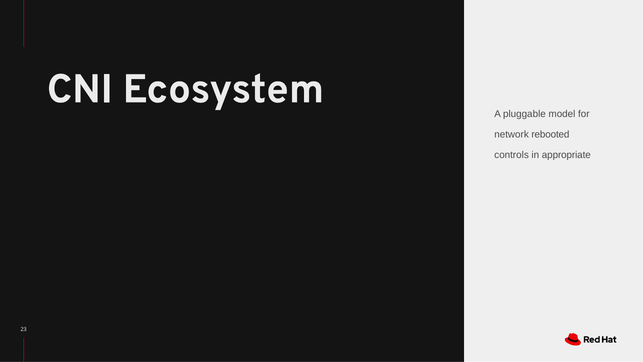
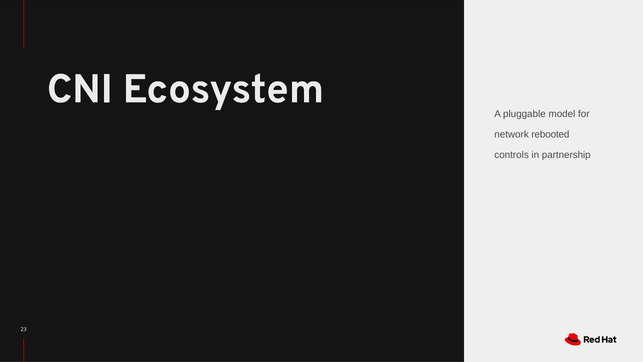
appropriate: appropriate -> partnership
